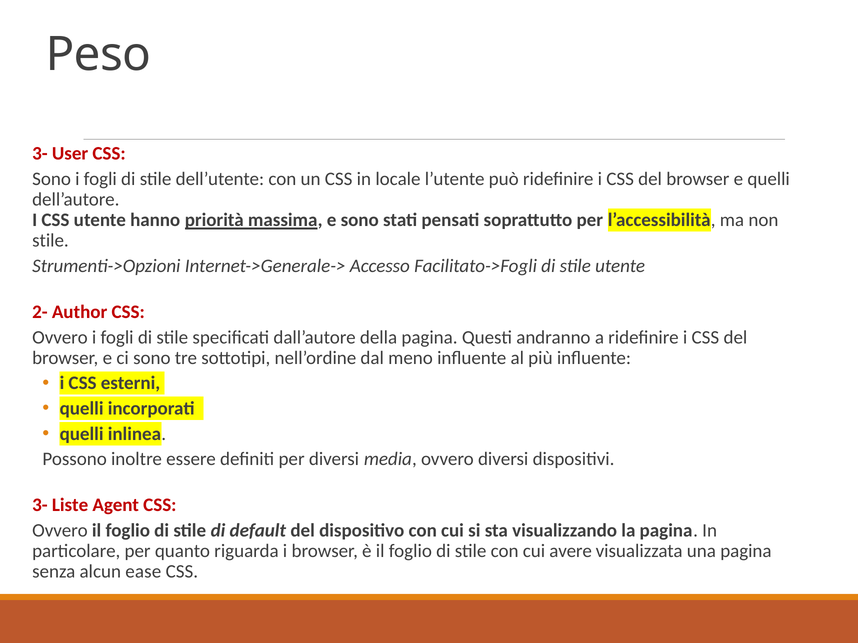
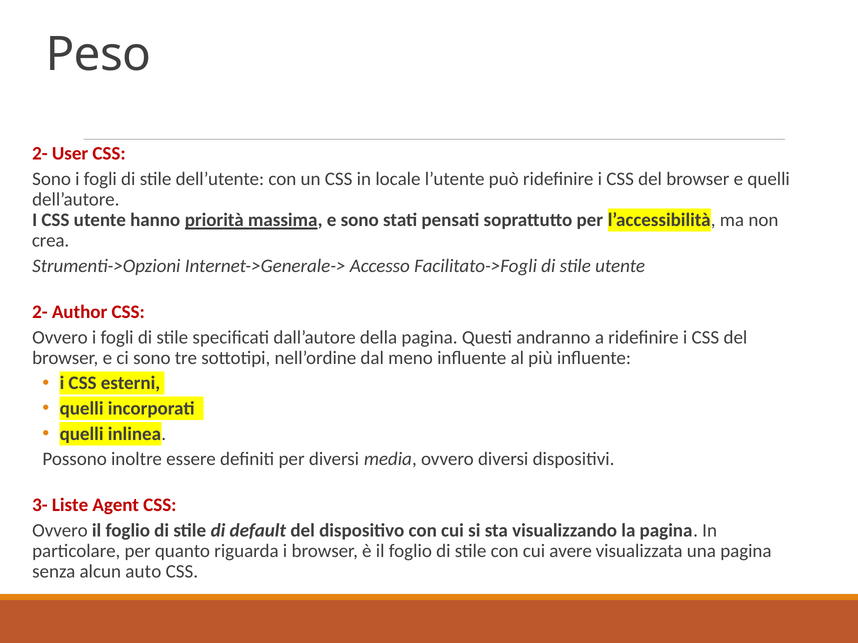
3- at (40, 154): 3- -> 2-
stile at (50, 241): stile -> crea
ease: ease -> auto
